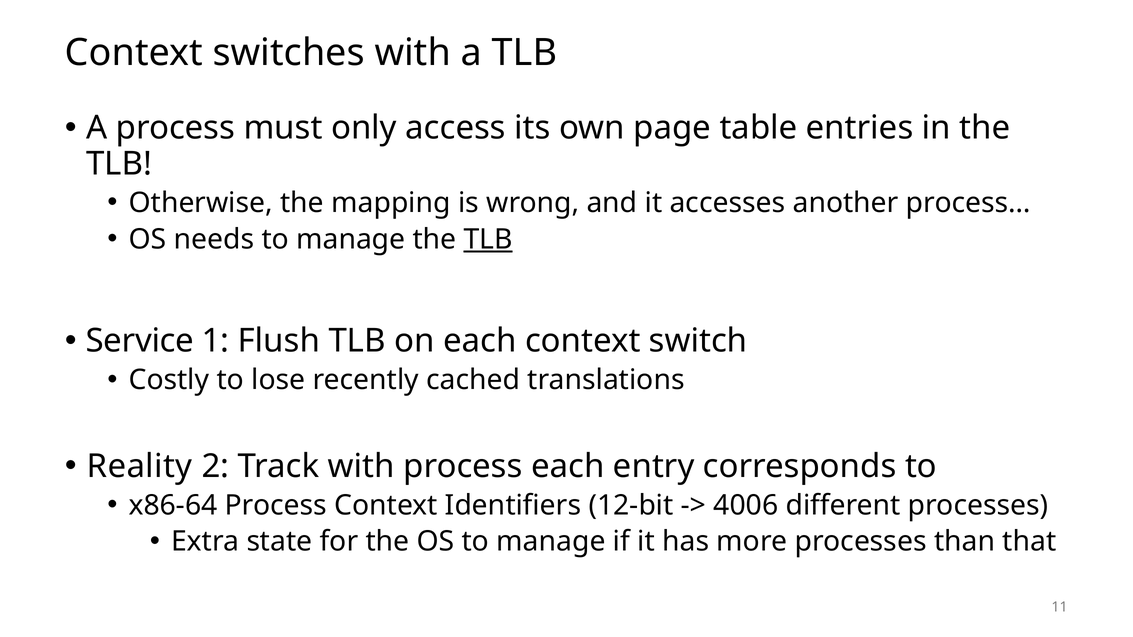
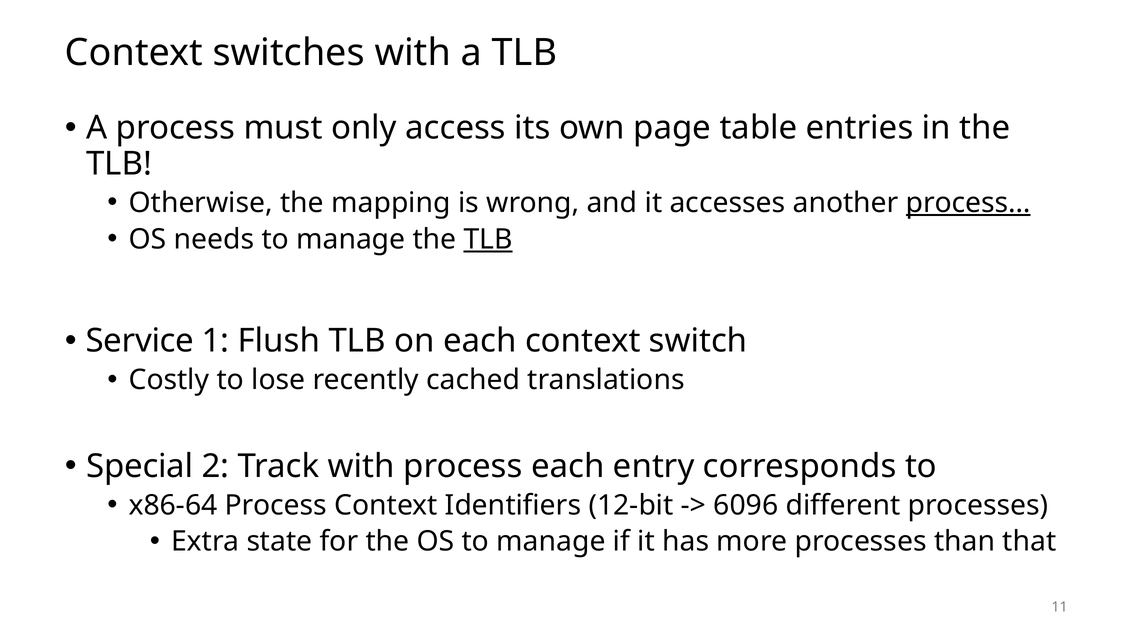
process… underline: none -> present
Reality: Reality -> Special
4006: 4006 -> 6096
